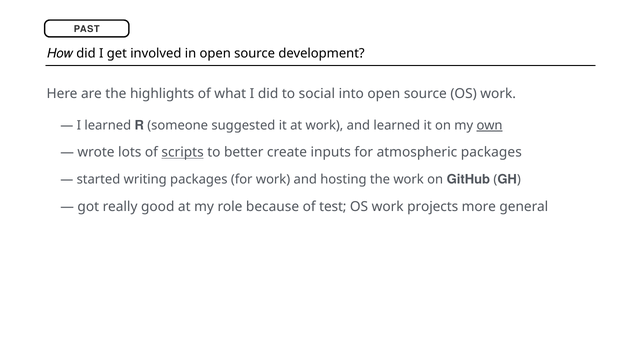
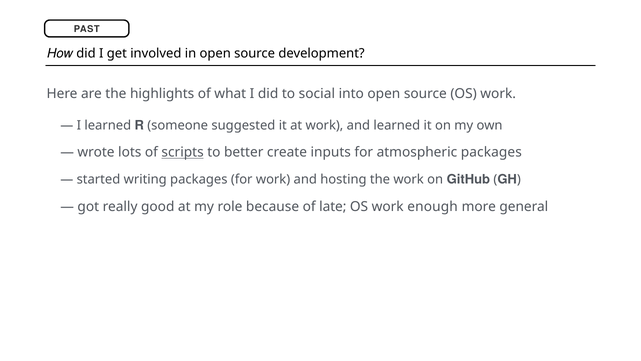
own underline: present -> none
test: test -> late
projects: projects -> enough
